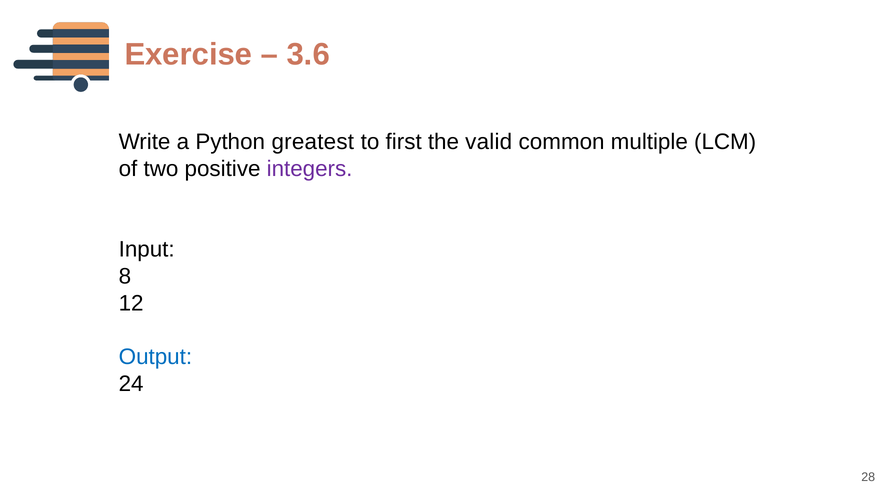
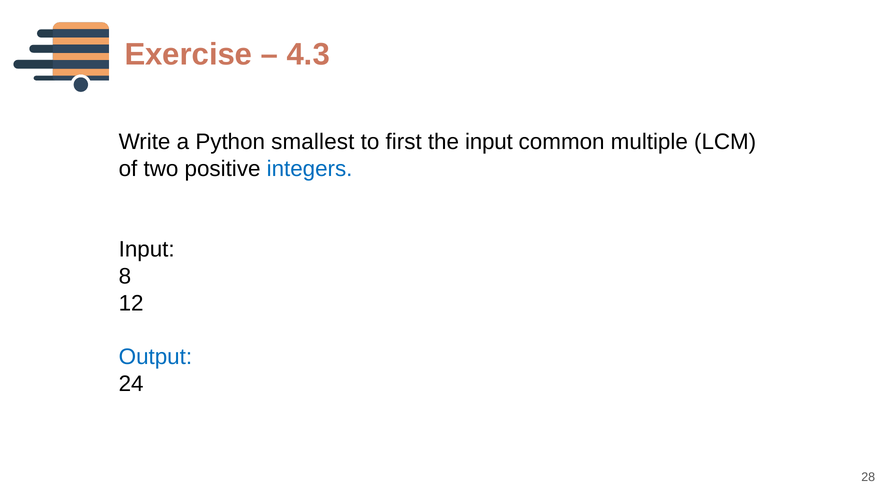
3.6: 3.6 -> 4.3
greatest: greatest -> smallest
the valid: valid -> input
integers colour: purple -> blue
